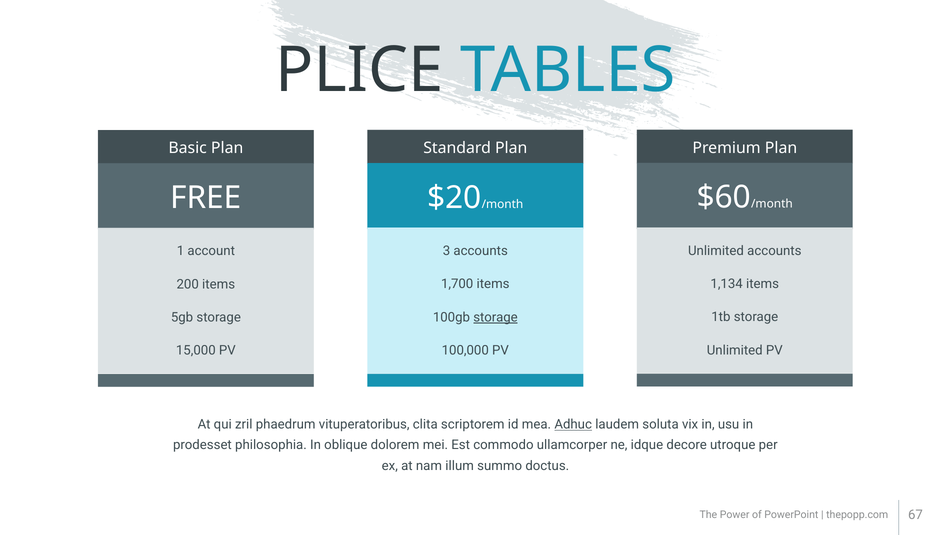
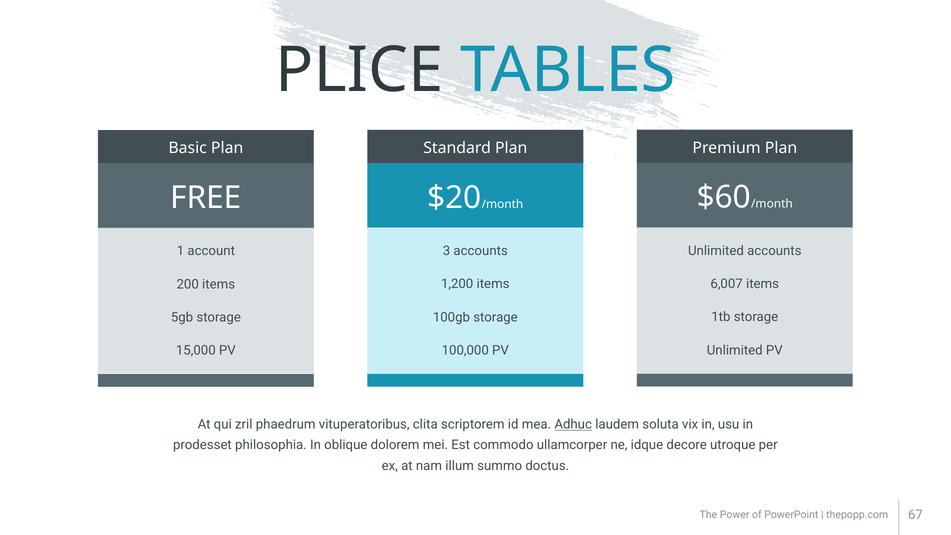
1,134: 1,134 -> 6,007
1,700: 1,700 -> 1,200
storage at (496, 317) underline: present -> none
